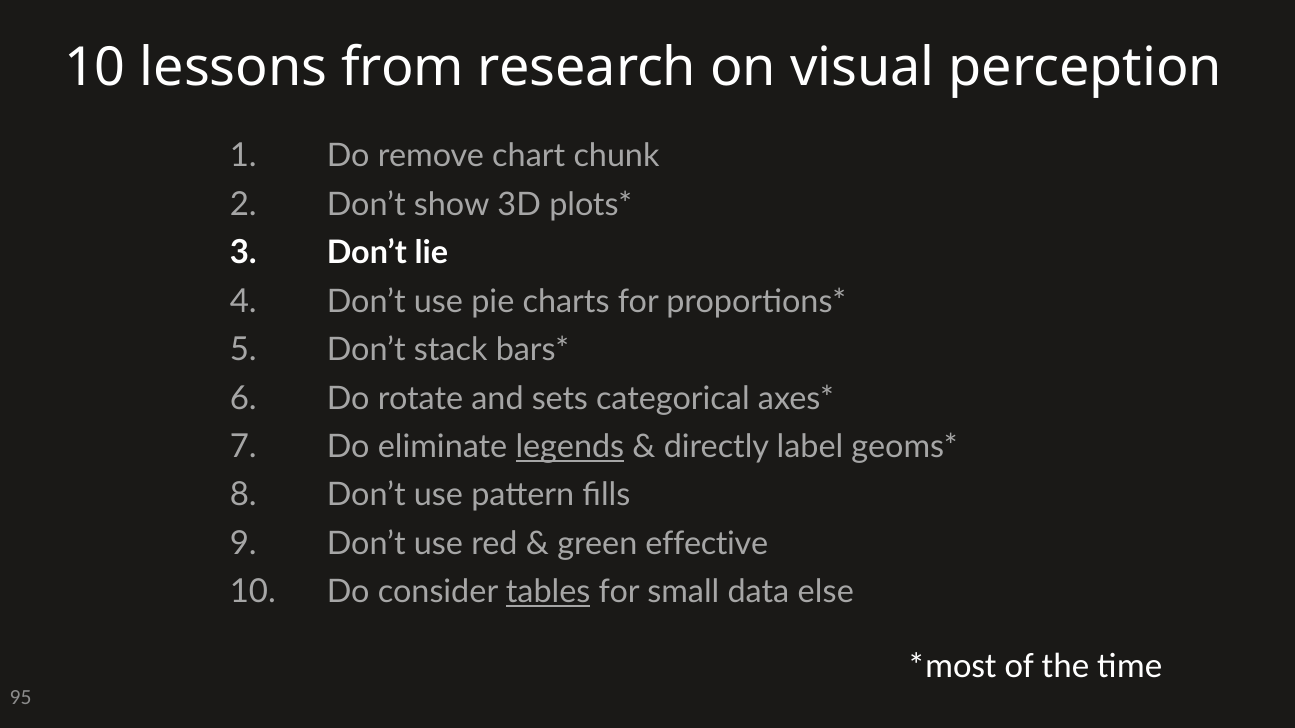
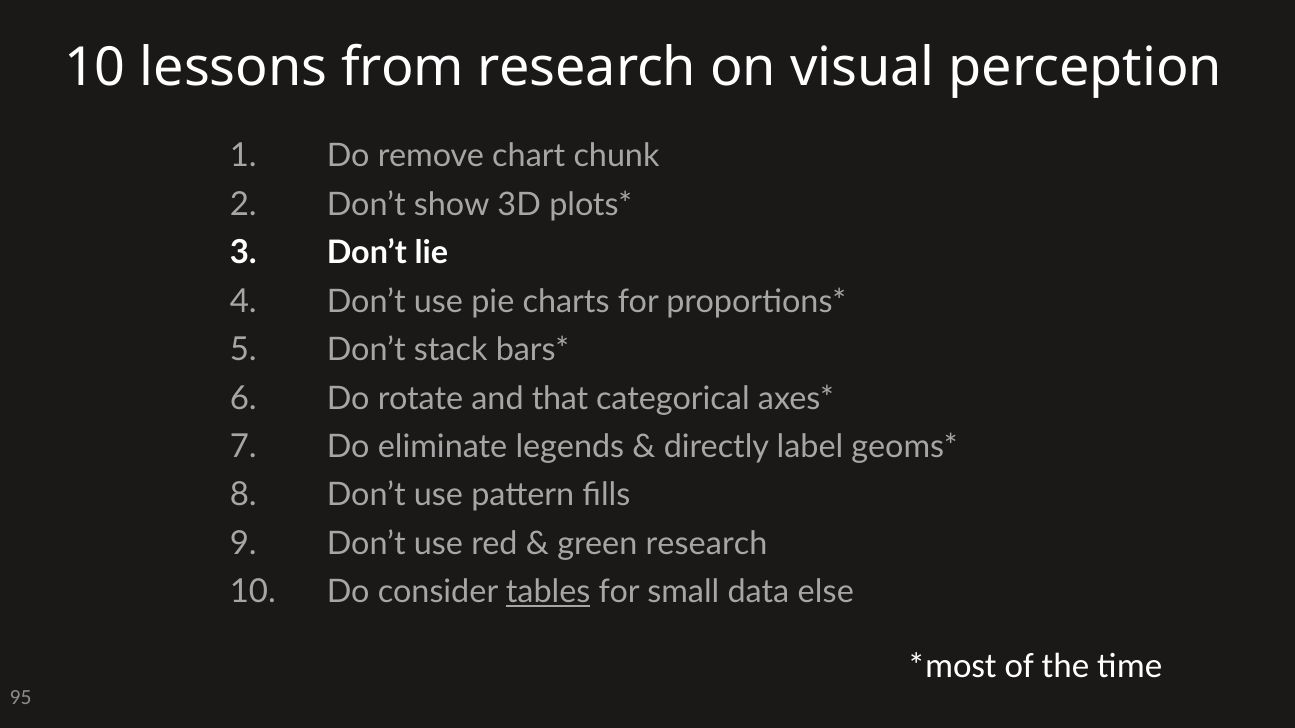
sets: sets -> that
legends underline: present -> none
green effective: effective -> research
